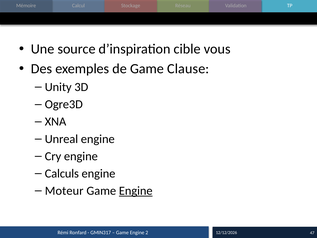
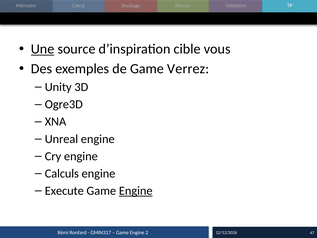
Une underline: none -> present
Clause: Clause -> Verrez
Moteur: Moteur -> Execute
